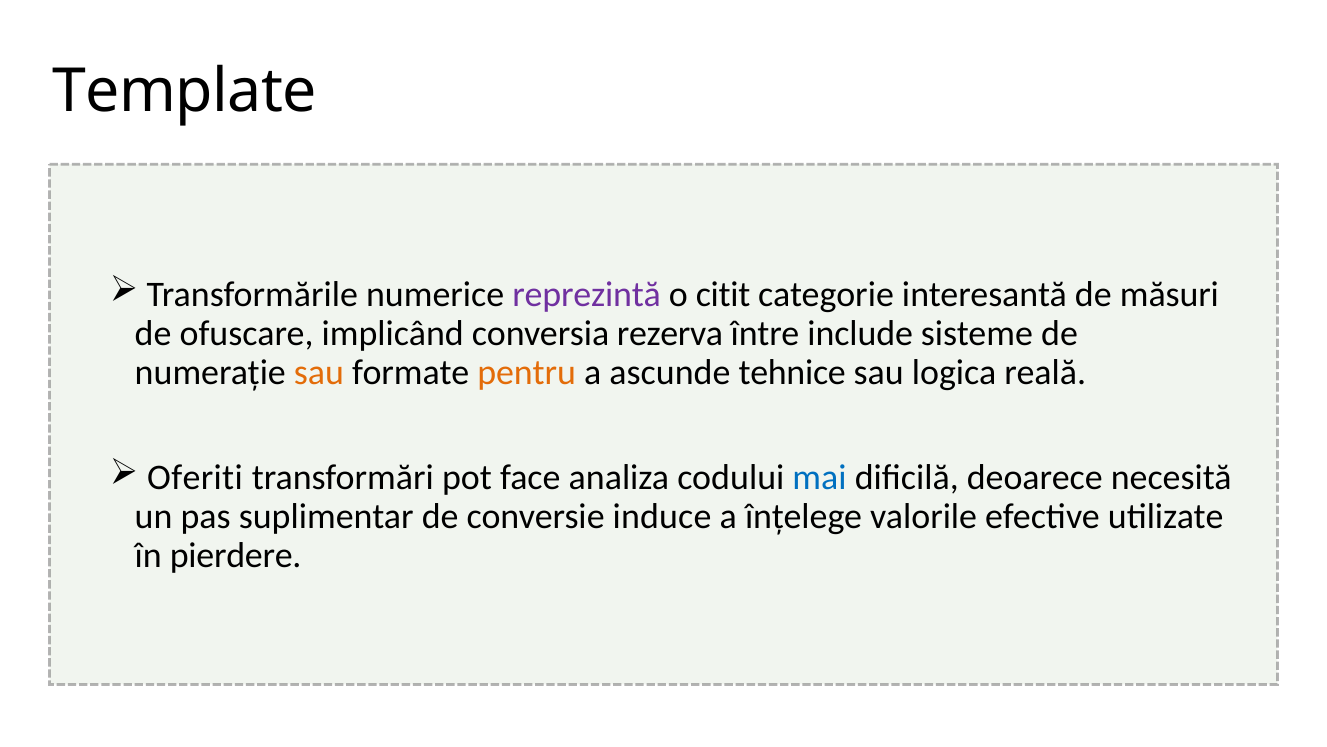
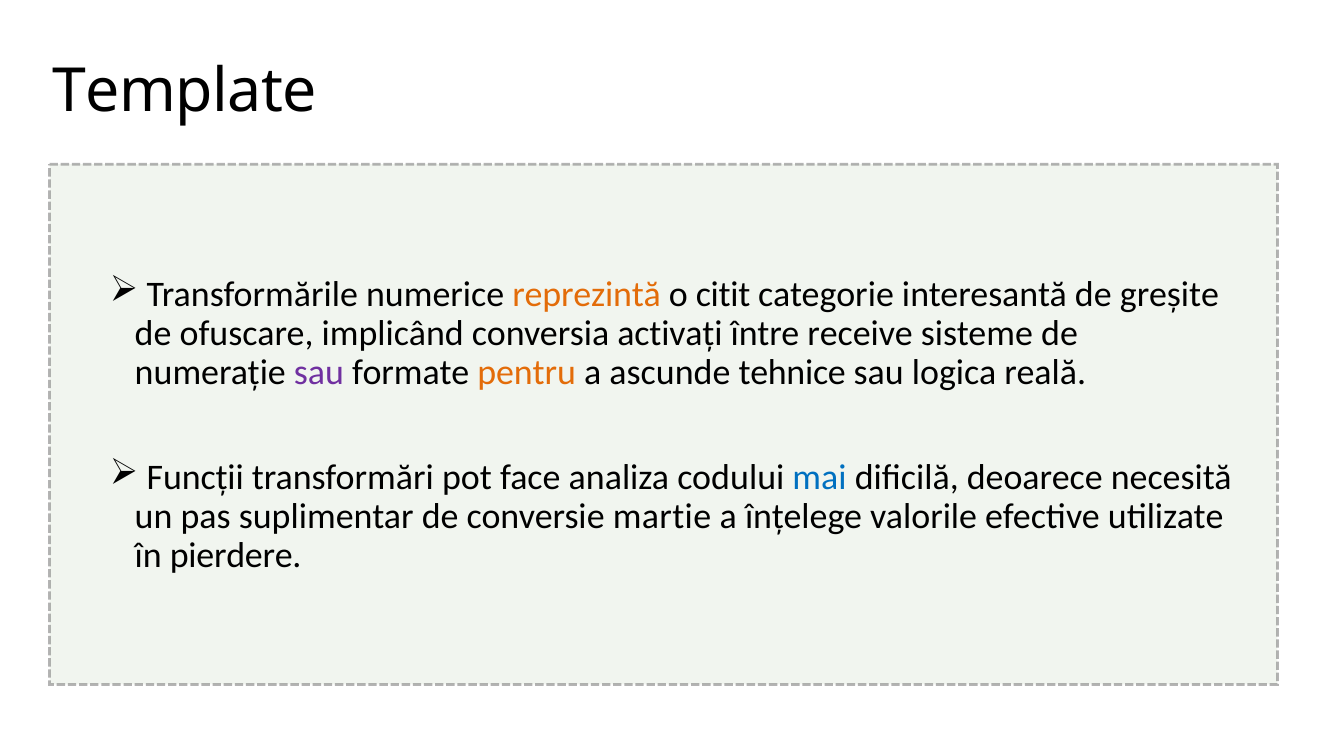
reprezintă colour: purple -> orange
măsuri: măsuri -> greșite
rezerva: rezerva -> activați
include: include -> receive
sau at (319, 372) colour: orange -> purple
Oferiti: Oferiti -> Funcții
induce: induce -> martie
